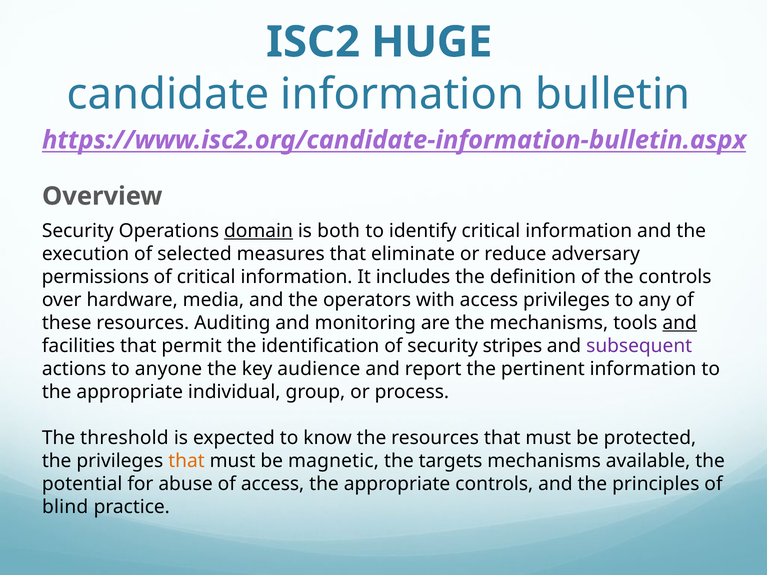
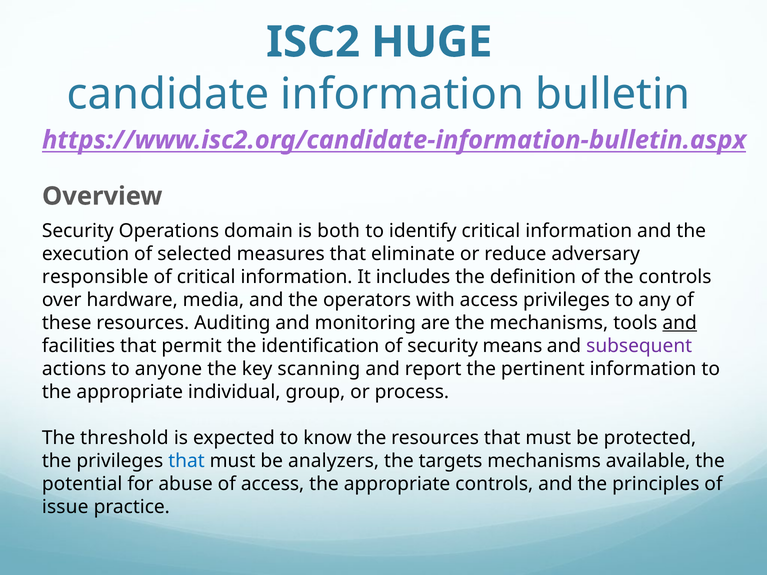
domain underline: present -> none
permissions: permissions -> responsible
stripes: stripes -> means
audience: audience -> scanning
that at (186, 461) colour: orange -> blue
magnetic: magnetic -> analyzers
blind: blind -> issue
